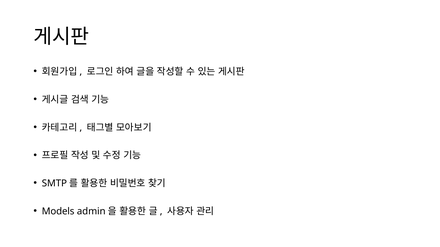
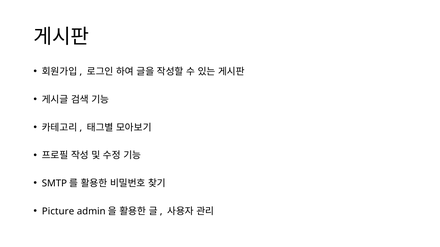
Models: Models -> Picture
